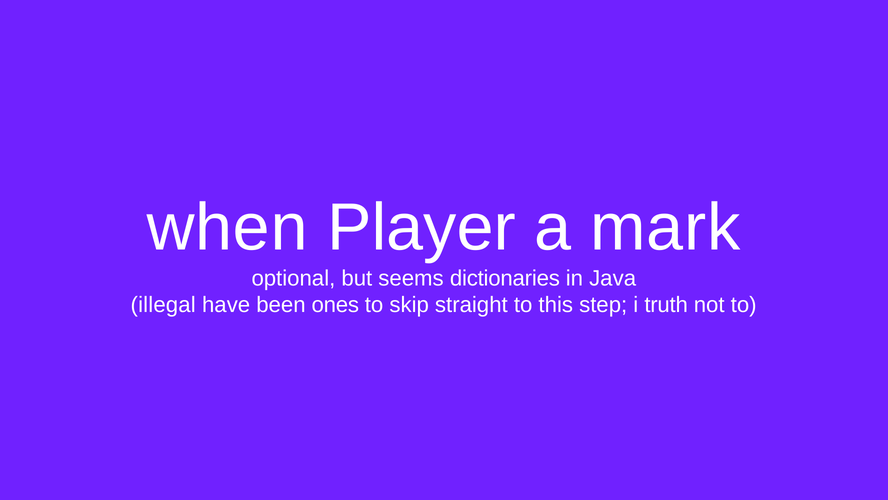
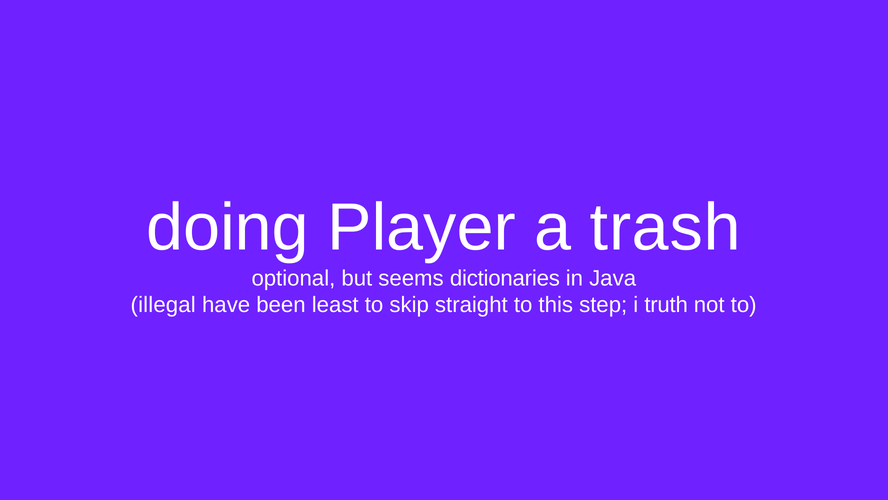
when: when -> doing
mark: mark -> trash
ones: ones -> least
